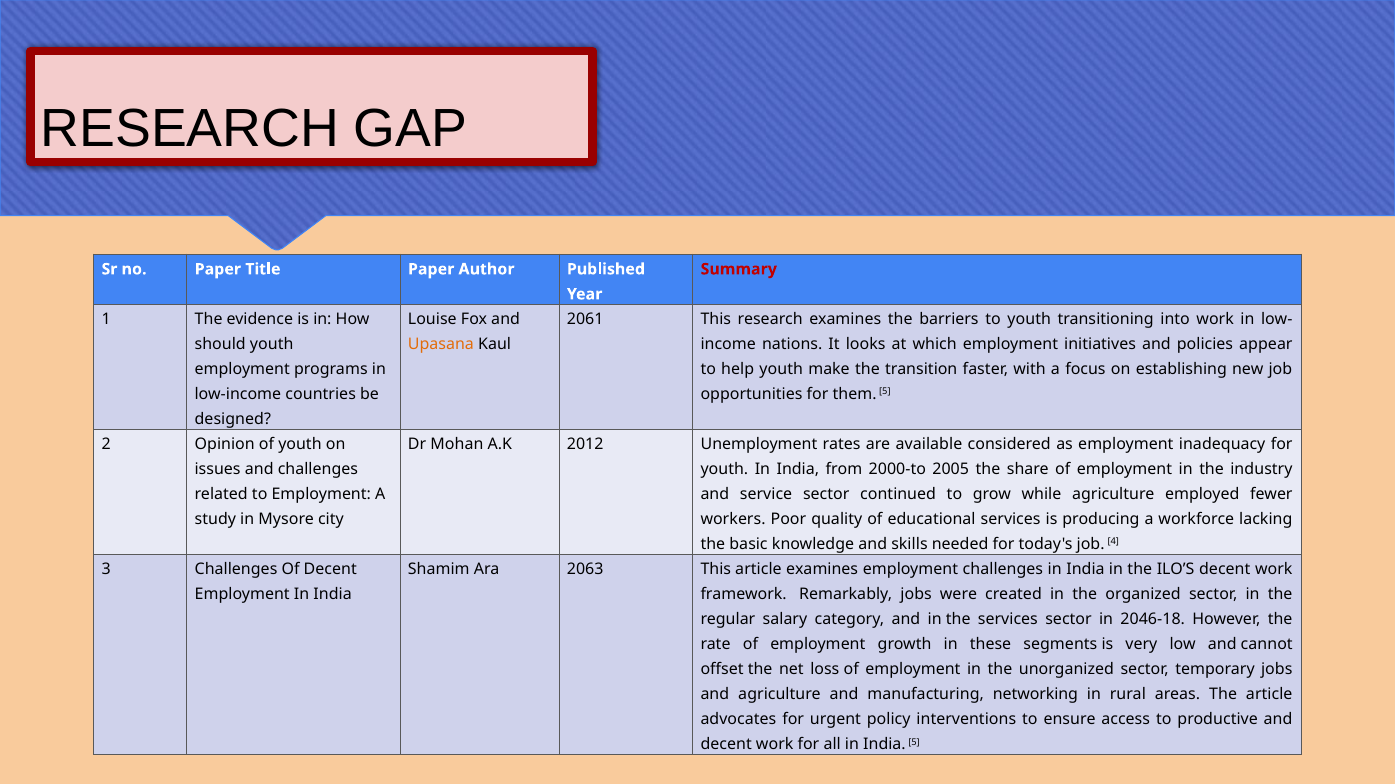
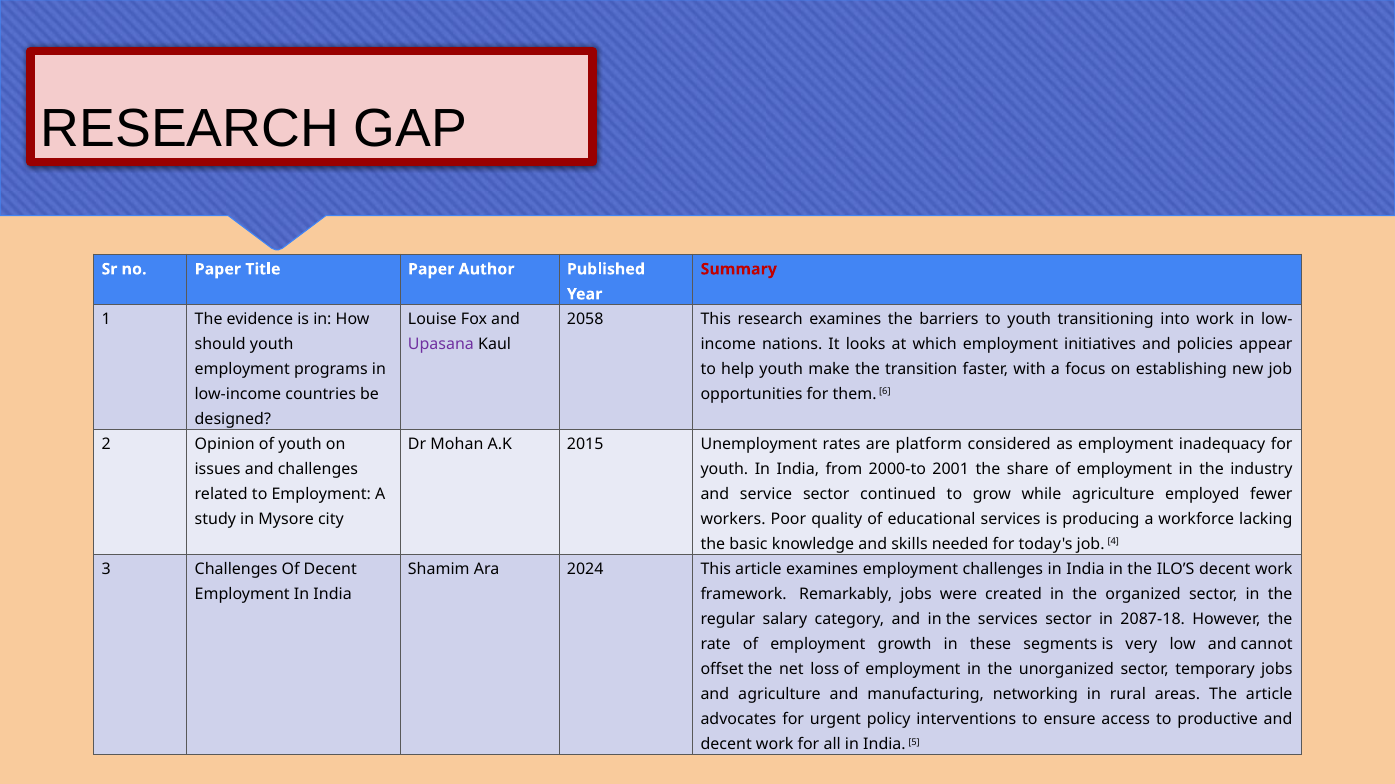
2061: 2061 -> 2058
Upasana colour: orange -> purple
them 5: 5 -> 6
2012: 2012 -> 2015
available: available -> platform
2005: 2005 -> 2001
2063: 2063 -> 2024
2046-18: 2046-18 -> 2087-18
